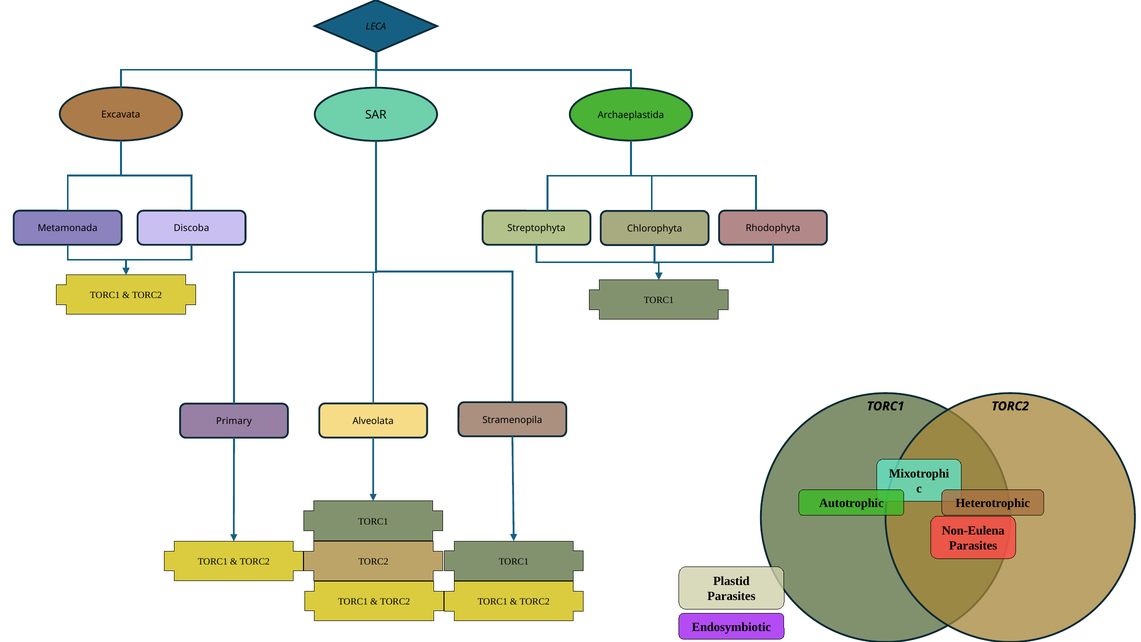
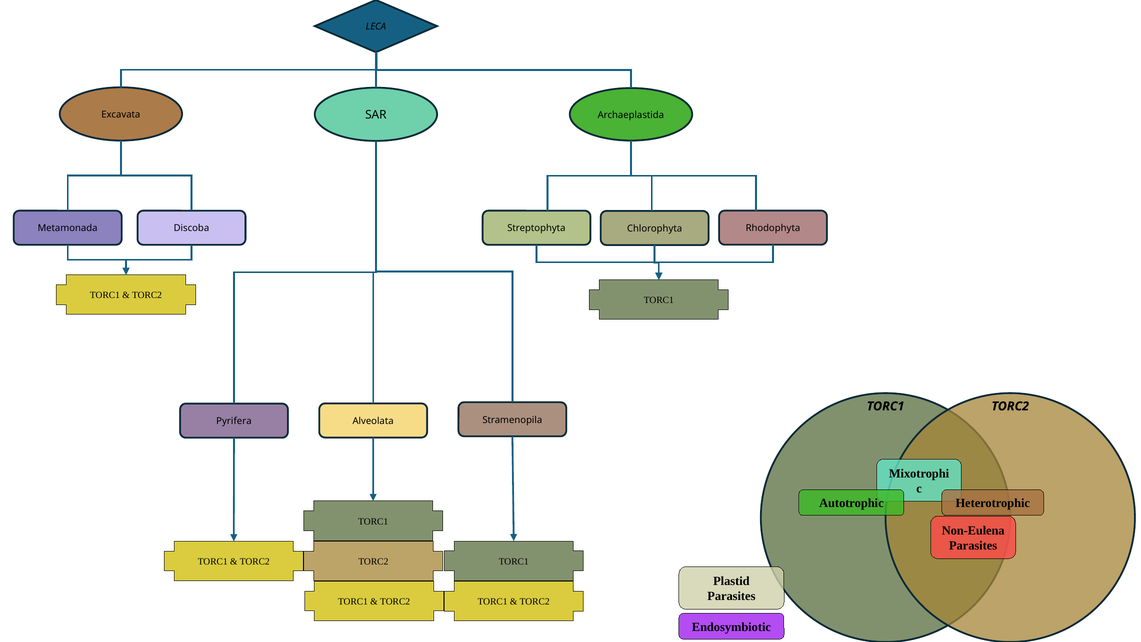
Primary: Primary -> Pyrifera
